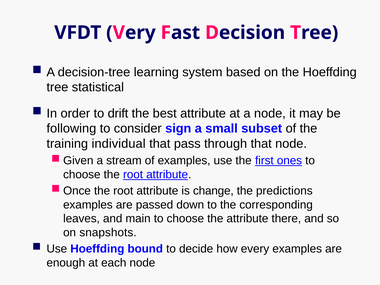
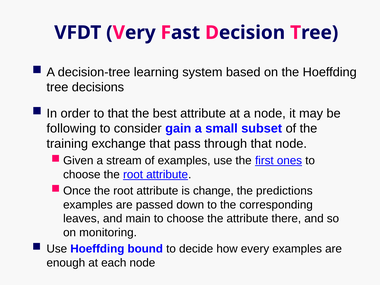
statistical: statistical -> decisions
to drift: drift -> that
sign: sign -> gain
individual: individual -> exchange
snapshots: snapshots -> monitoring
